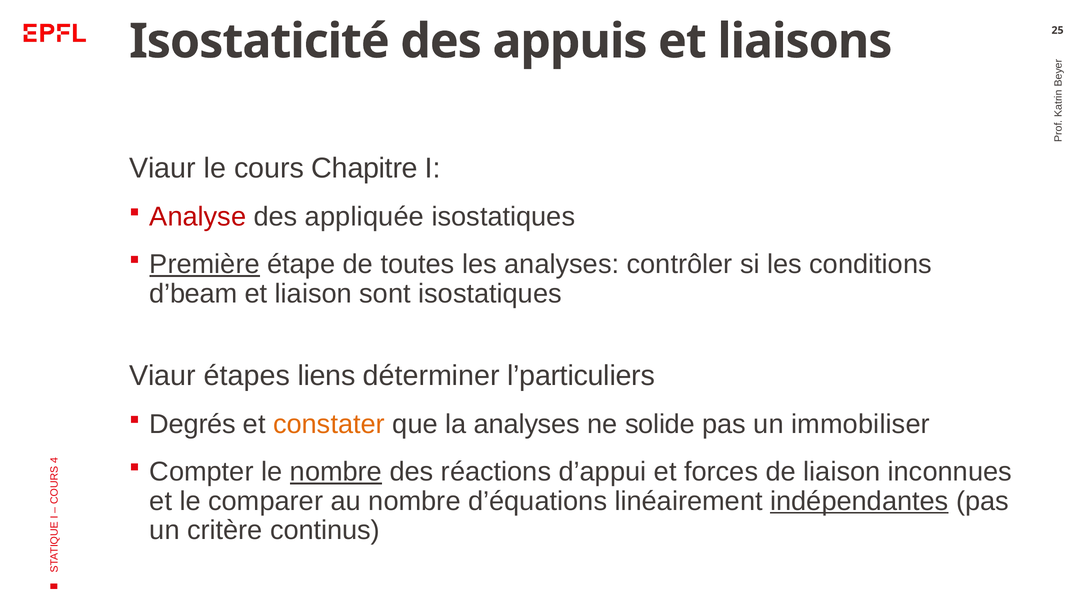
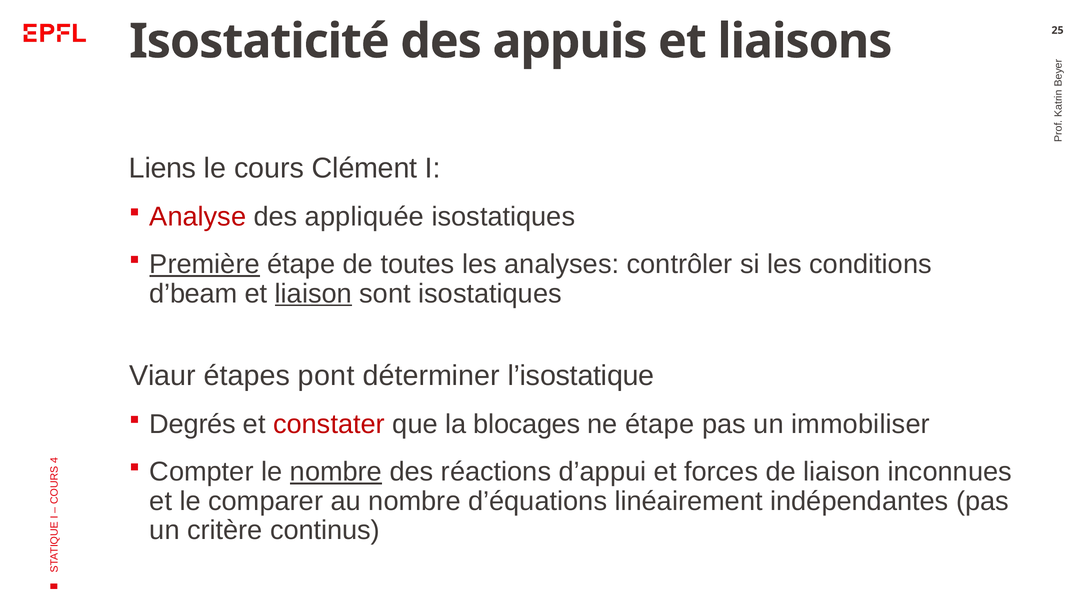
Viaur at (162, 168): Viaur -> Liens
Chapitre: Chapitre -> Clément
liaison at (313, 294) underline: none -> present
liens: liens -> pont
l’particuliers: l’particuliers -> l’isostatique
constater colour: orange -> red
la analyses: analyses -> blocages
ne solide: solide -> étape
indépendantes underline: present -> none
